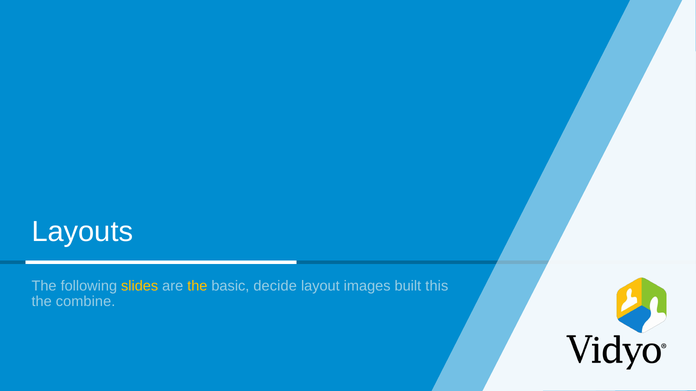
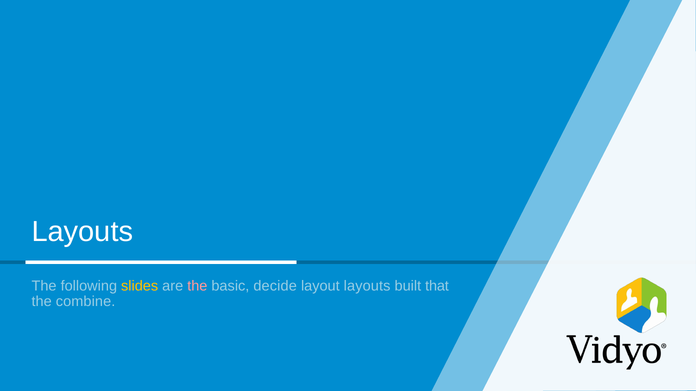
the at (197, 286) colour: yellow -> pink
layout images: images -> layouts
this: this -> that
